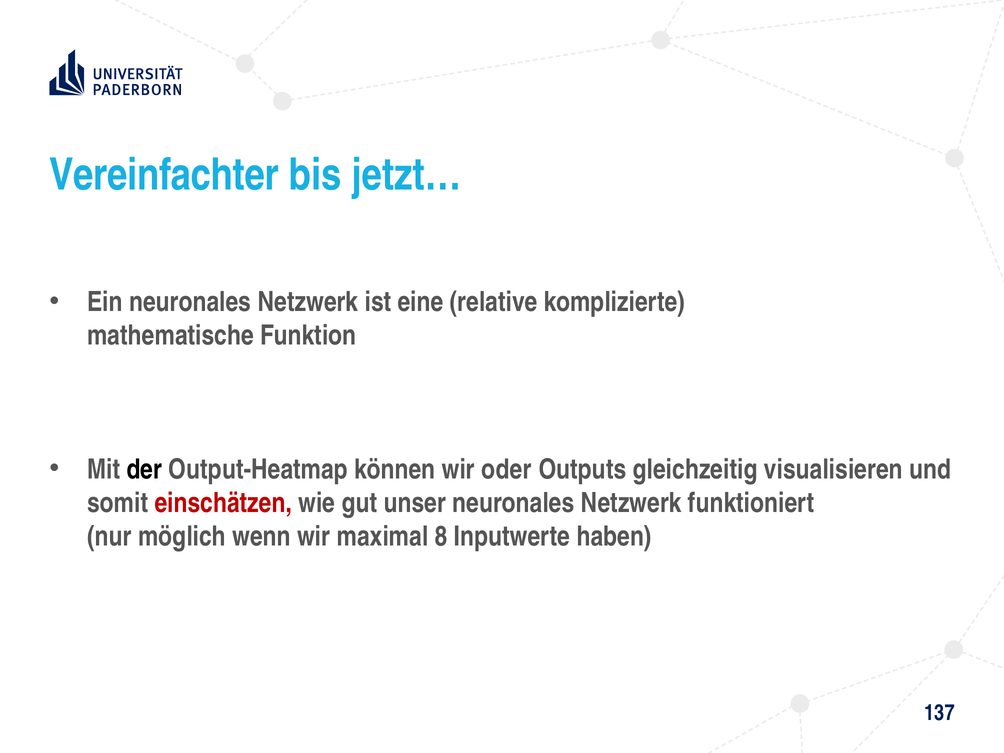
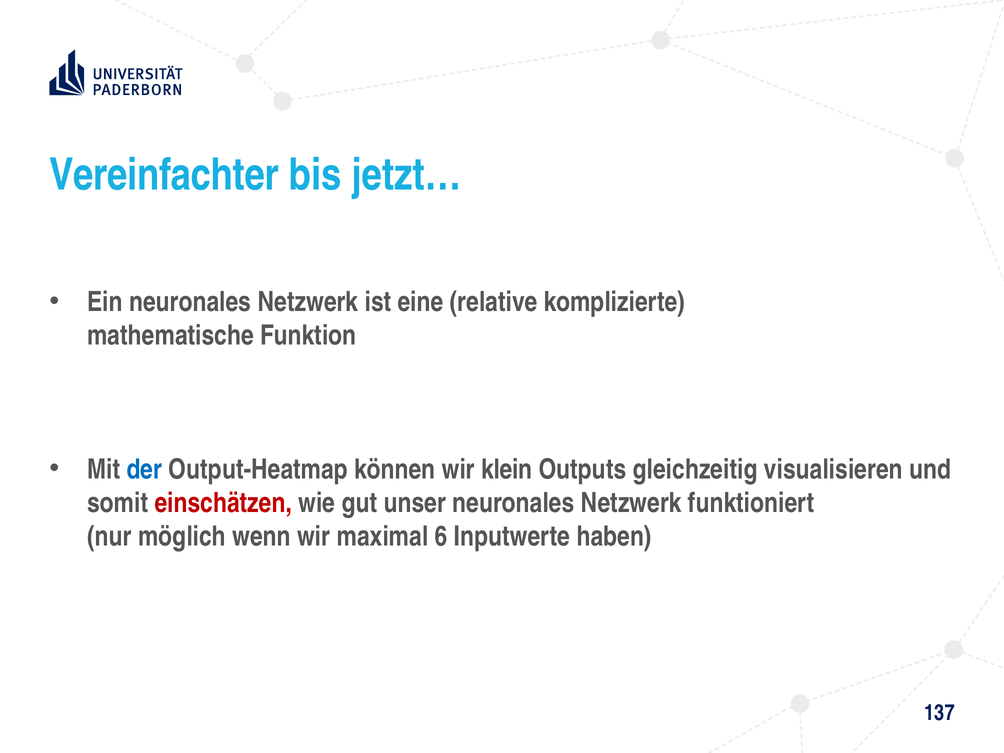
der colour: black -> blue
oder: oder -> klein
8: 8 -> 6
